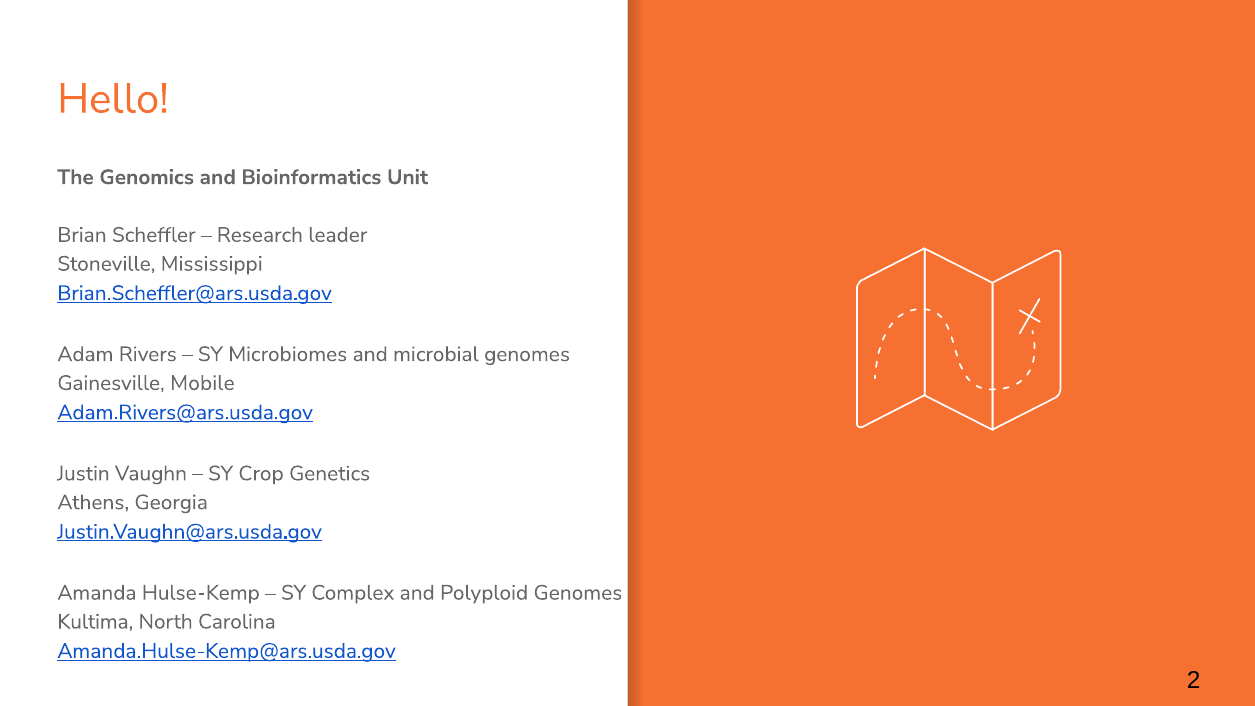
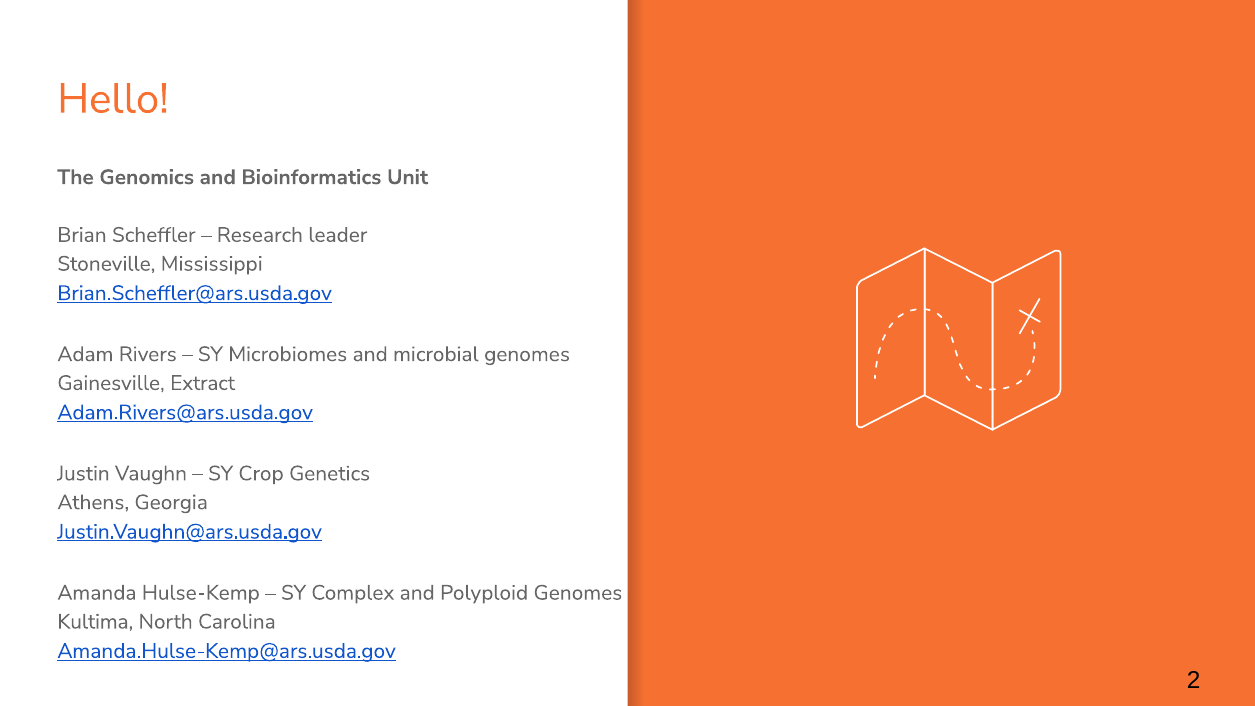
Mobile: Mobile -> Extract
